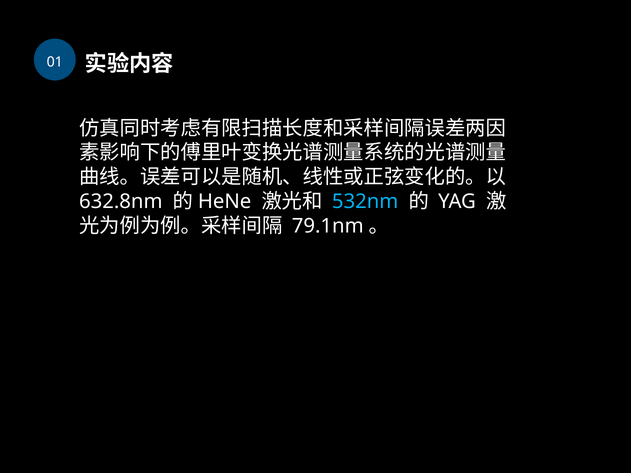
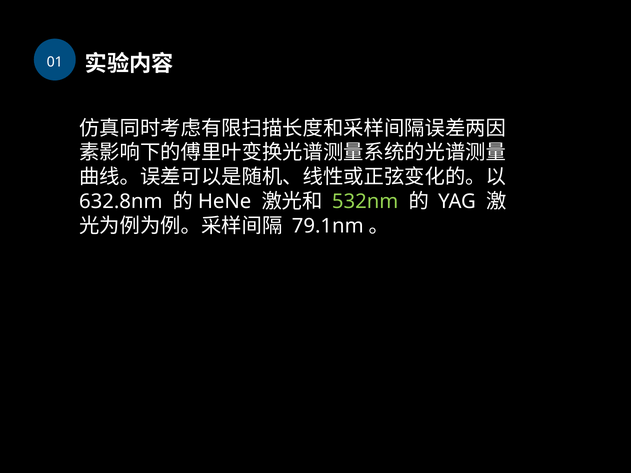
532nm colour: light blue -> light green
